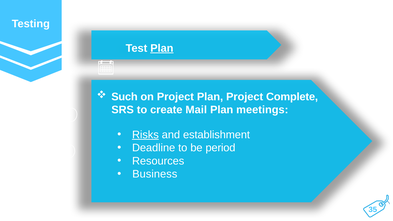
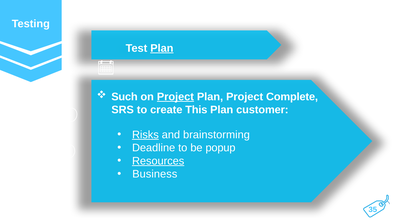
Project at (175, 97) underline: none -> present
Mail: Mail -> This
meetings: meetings -> customer
establishment: establishment -> brainstorming
period: period -> popup
Resources underline: none -> present
